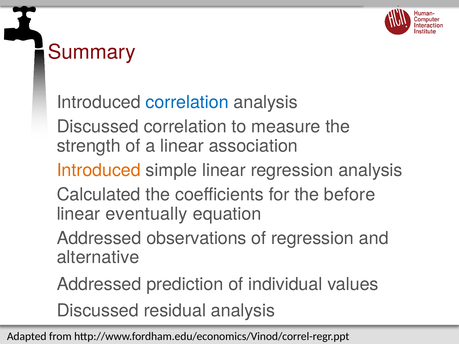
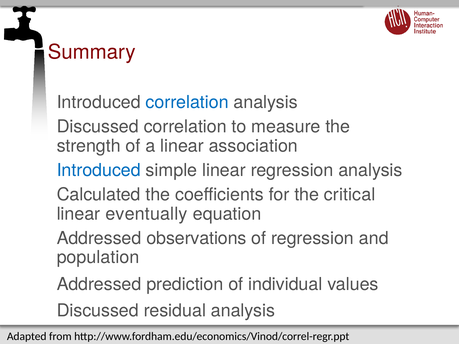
Introduced at (99, 170) colour: orange -> blue
before: before -> critical
alternative: alternative -> population
